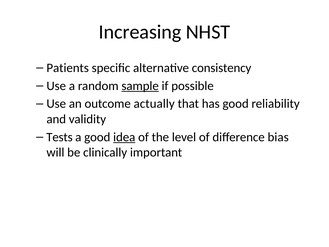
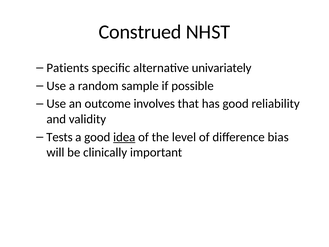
Increasing: Increasing -> Construed
consistency: consistency -> univariately
sample underline: present -> none
actually: actually -> involves
